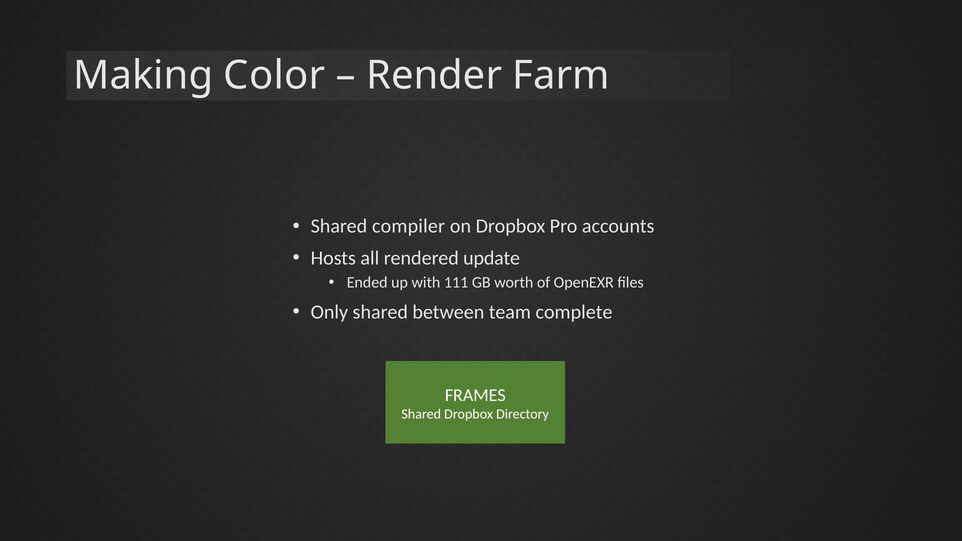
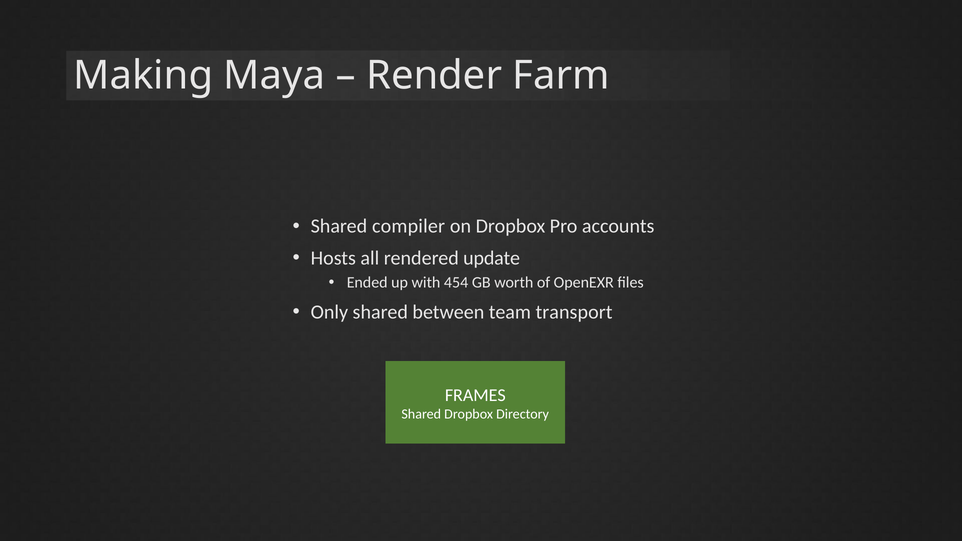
Color: Color -> Maya
111: 111 -> 454
complete: complete -> transport
